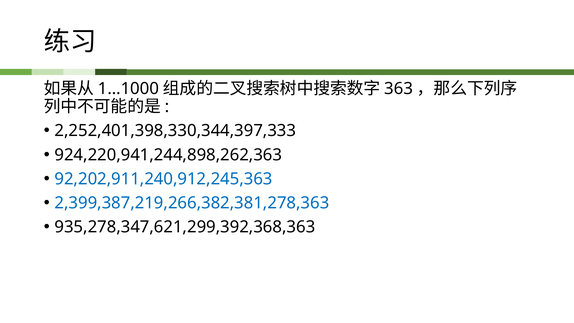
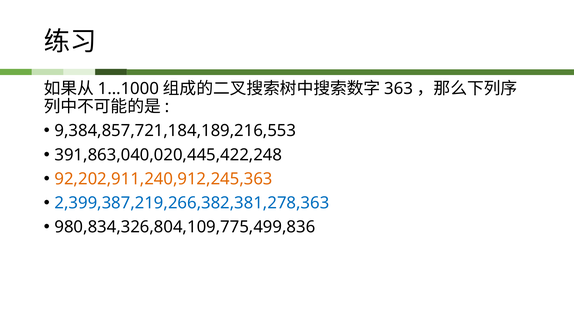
2,252,401,398,330,344,397,333: 2,252,401,398,330,344,397,333 -> 9,384,857,721,184,189,216,553
924,220,941,244,898,262,363: 924,220,941,244,898,262,363 -> 391,863,040,020,445,422,248
92,202,911,240,912,245,363 colour: blue -> orange
935,278,347,621,299,392,368,363: 935,278,347,621,299,392,368,363 -> 980,834,326,804,109,775,499,836
